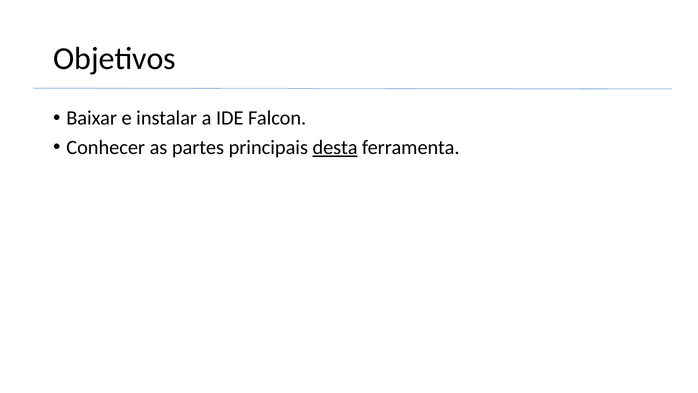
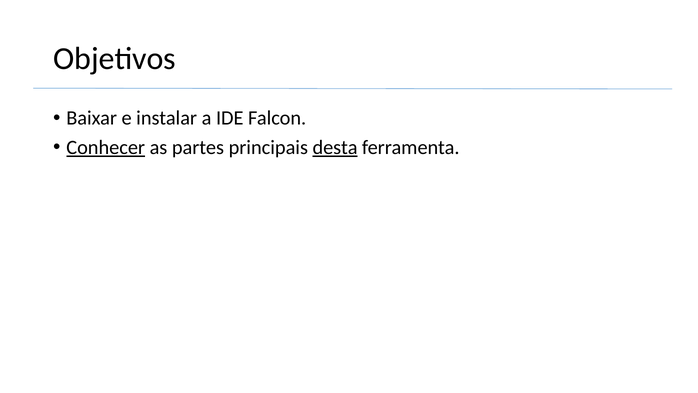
Conhecer underline: none -> present
